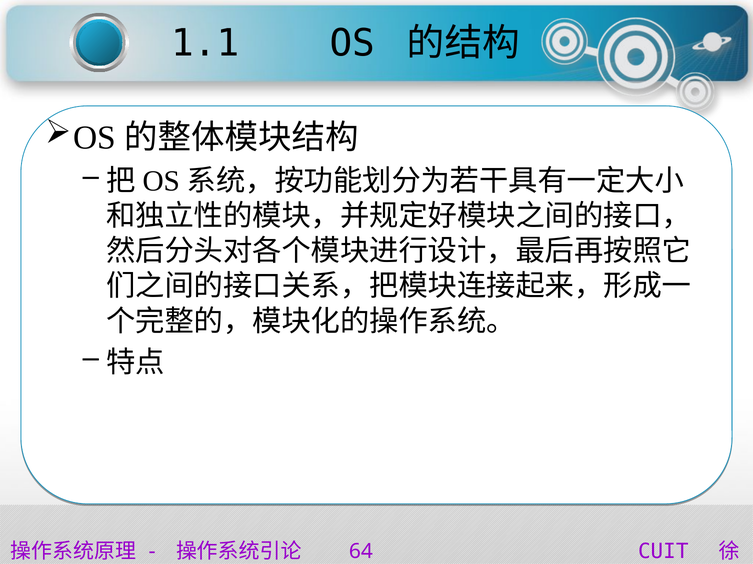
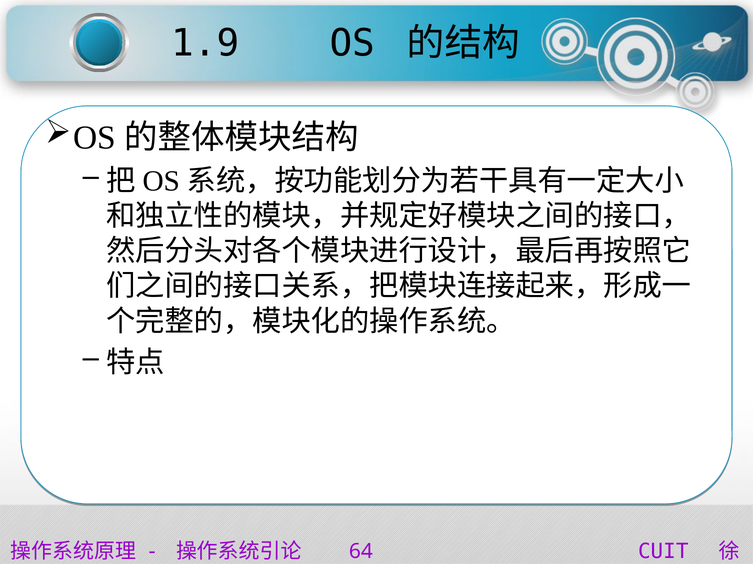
1.1: 1.1 -> 1.9
